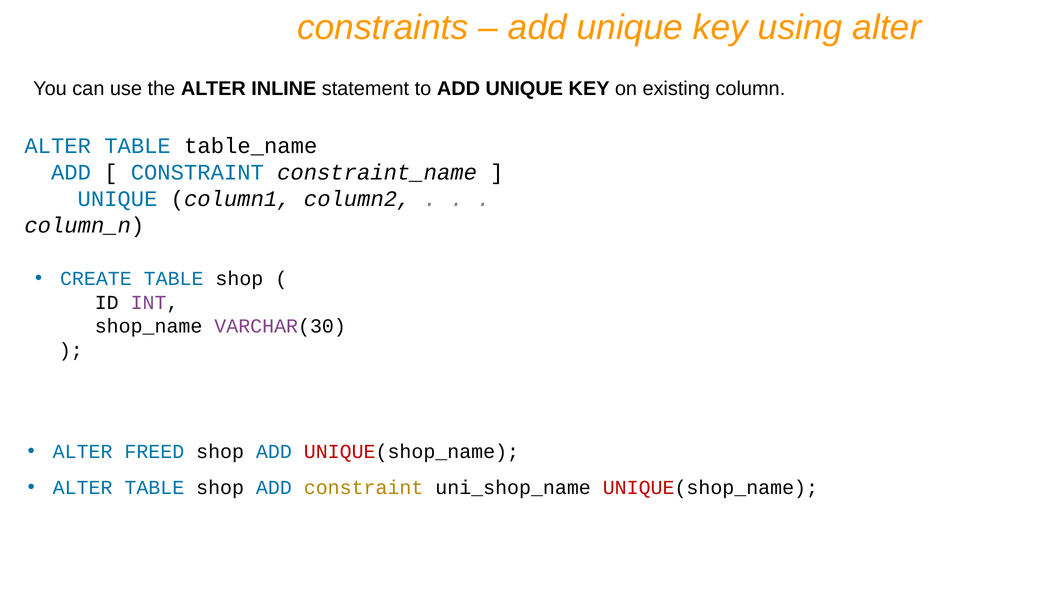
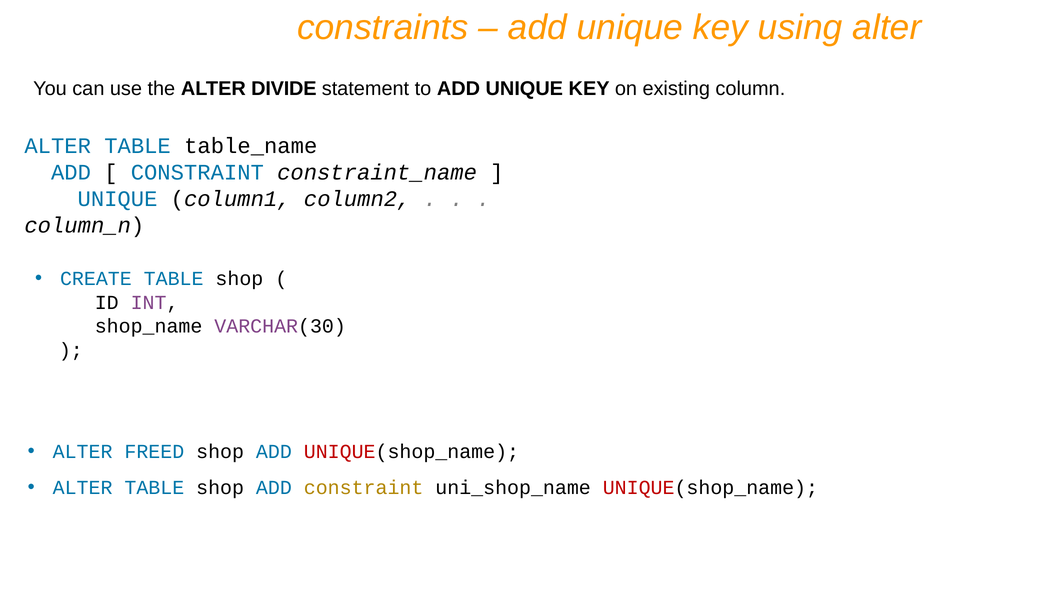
INLINE: INLINE -> DIVIDE
